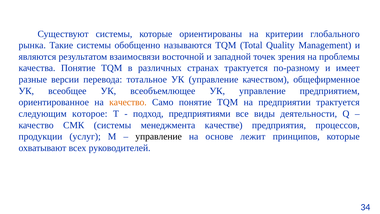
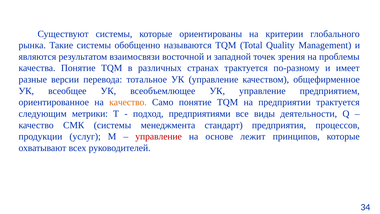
которое: которое -> метрики
качестве: качестве -> стандарт
управление at (159, 136) colour: black -> red
